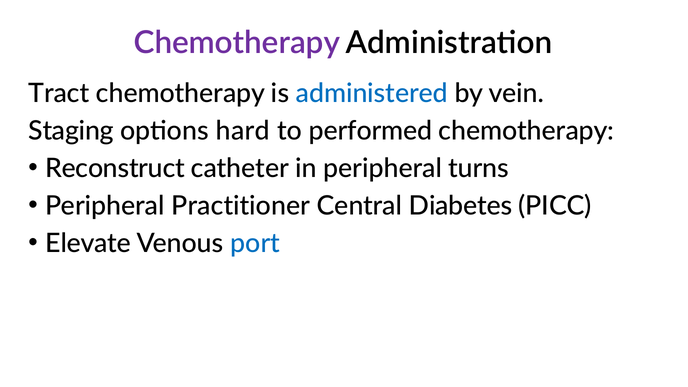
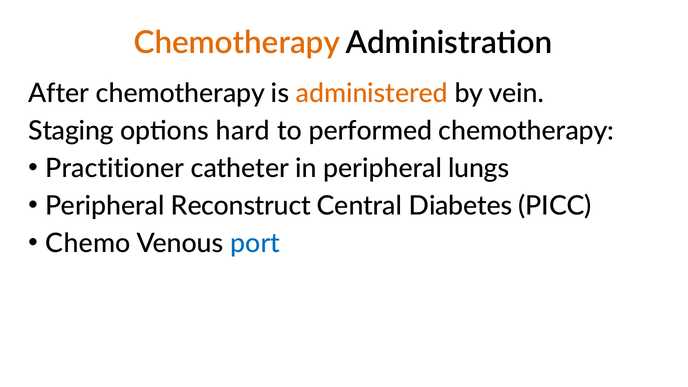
Chemotherapy at (237, 43) colour: purple -> orange
Tract: Tract -> After
administered colour: blue -> orange
Reconstruct: Reconstruct -> Practitioner
turns: turns -> lungs
Practitioner: Practitioner -> Reconstruct
Elevate: Elevate -> Chemo
